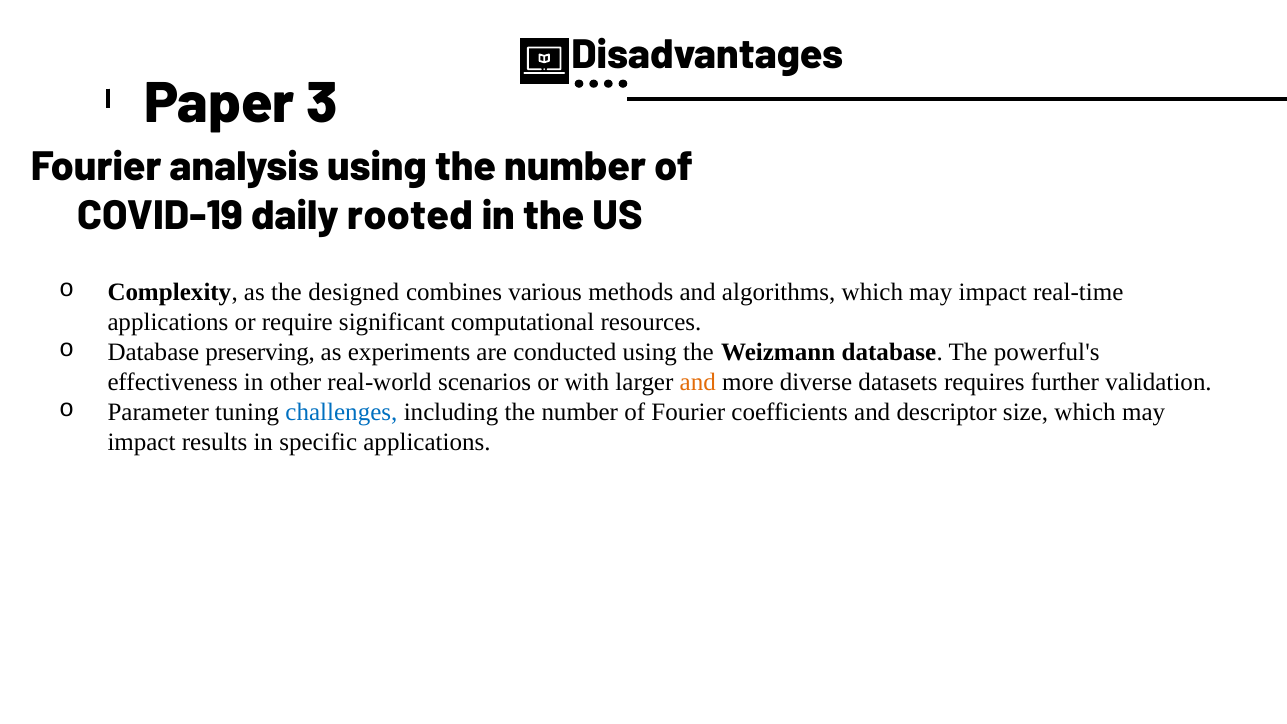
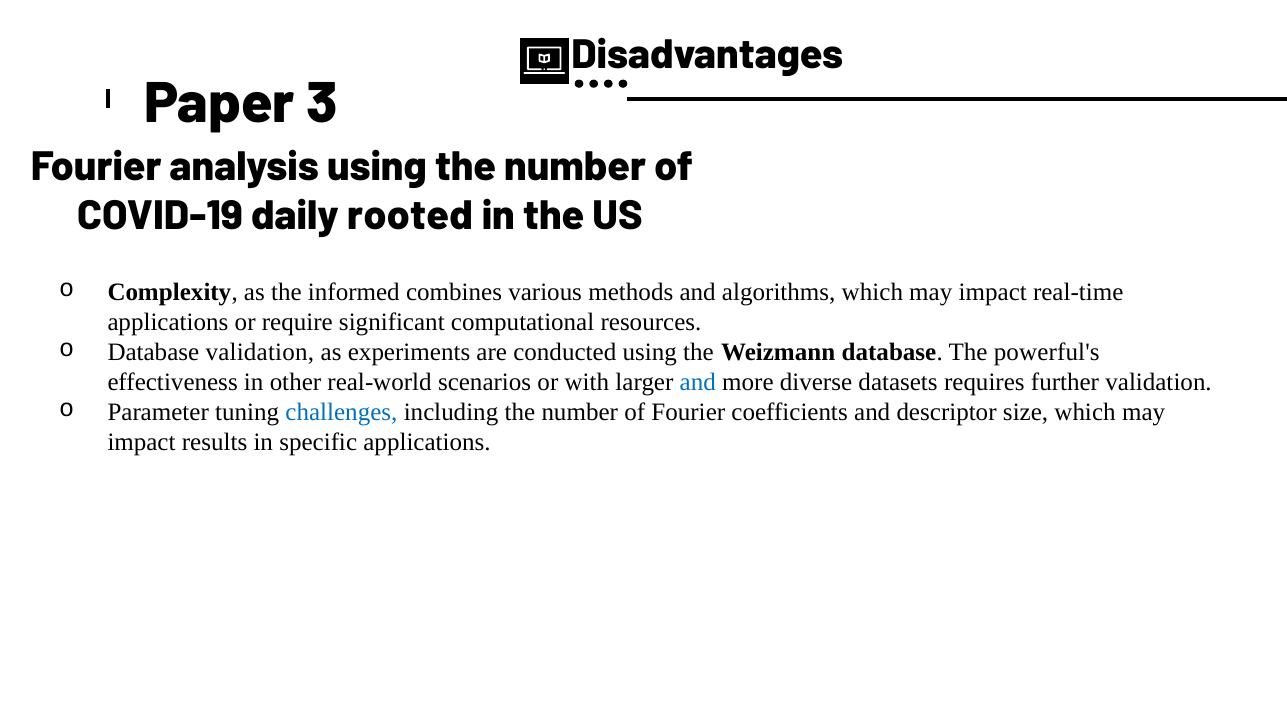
designed: designed -> informed
Database preserving: preserving -> validation
and at (698, 382) colour: orange -> blue
